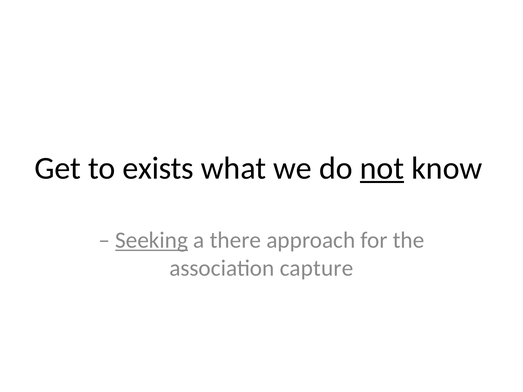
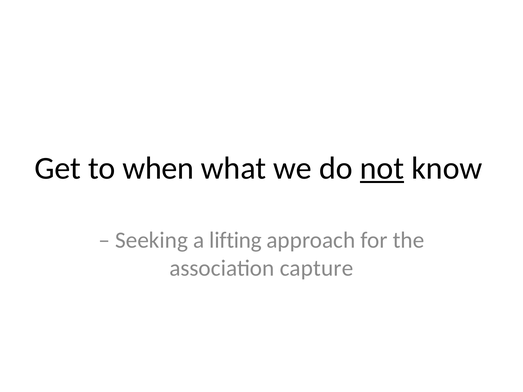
exists: exists -> when
Seeking underline: present -> none
there: there -> lifting
